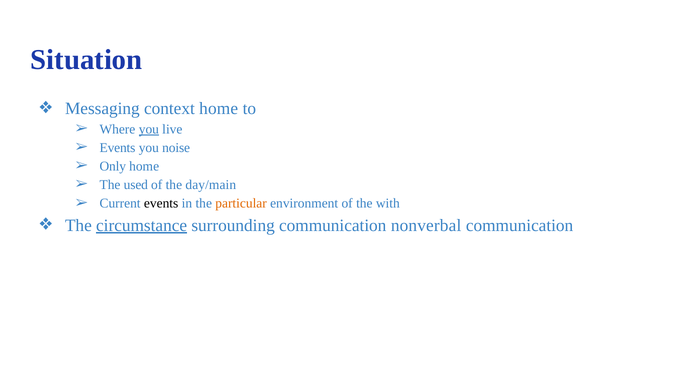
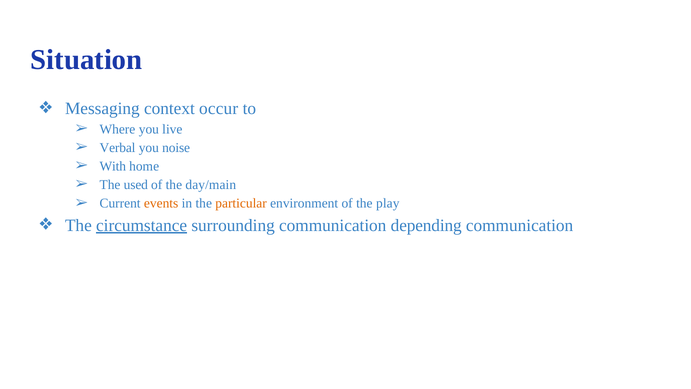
context home: home -> occur
you at (149, 129) underline: present -> none
Events at (118, 148): Events -> Verbal
Only: Only -> With
events at (161, 203) colour: black -> orange
with: with -> play
nonverbal: nonverbal -> depending
